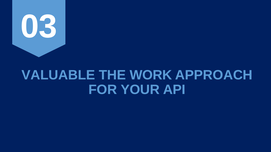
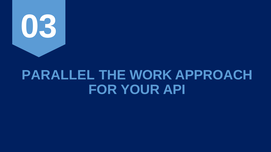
VALUABLE: VALUABLE -> PARALLEL
